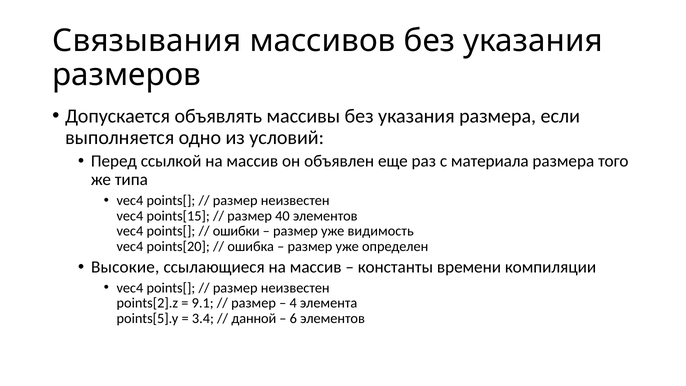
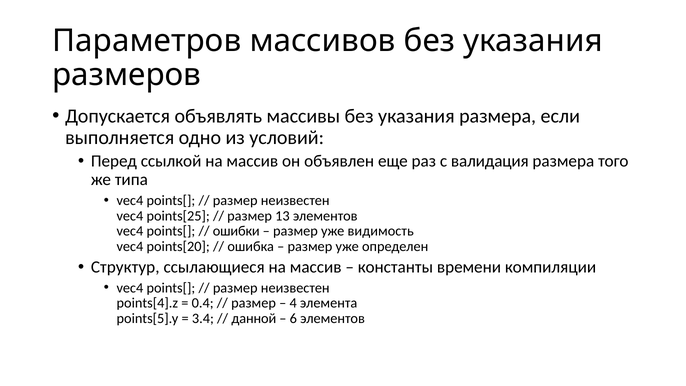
Связывания: Связывания -> Параметров
материала: материала -> валидация
points[15: points[15 -> points[25
40: 40 -> 13
Высокие: Высокие -> Структур
points[2].z: points[2].z -> points[4].z
9.1: 9.1 -> 0.4
